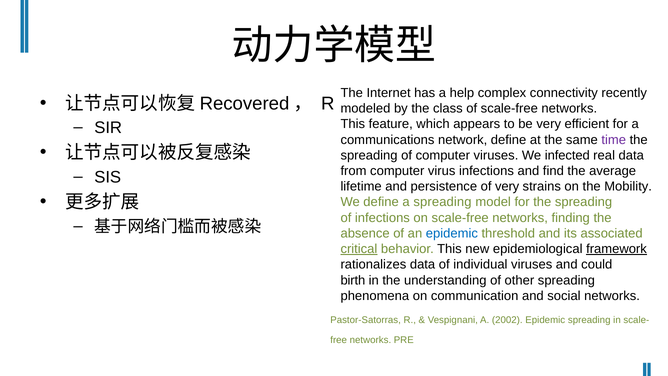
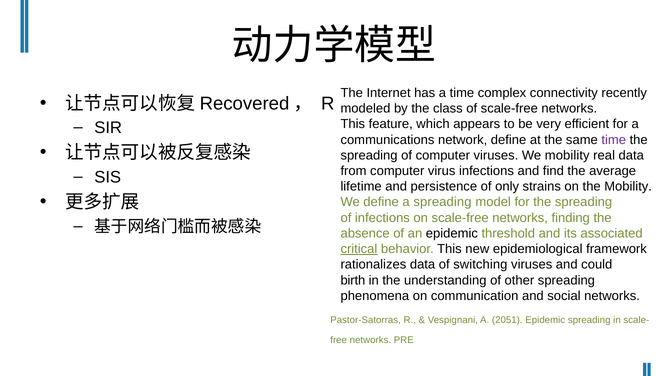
a help: help -> time
We infected: infected -> mobility
of very: very -> only
epidemic at (452, 233) colour: blue -> black
framework underline: present -> none
individual: individual -> switching
2002: 2002 -> 2051
